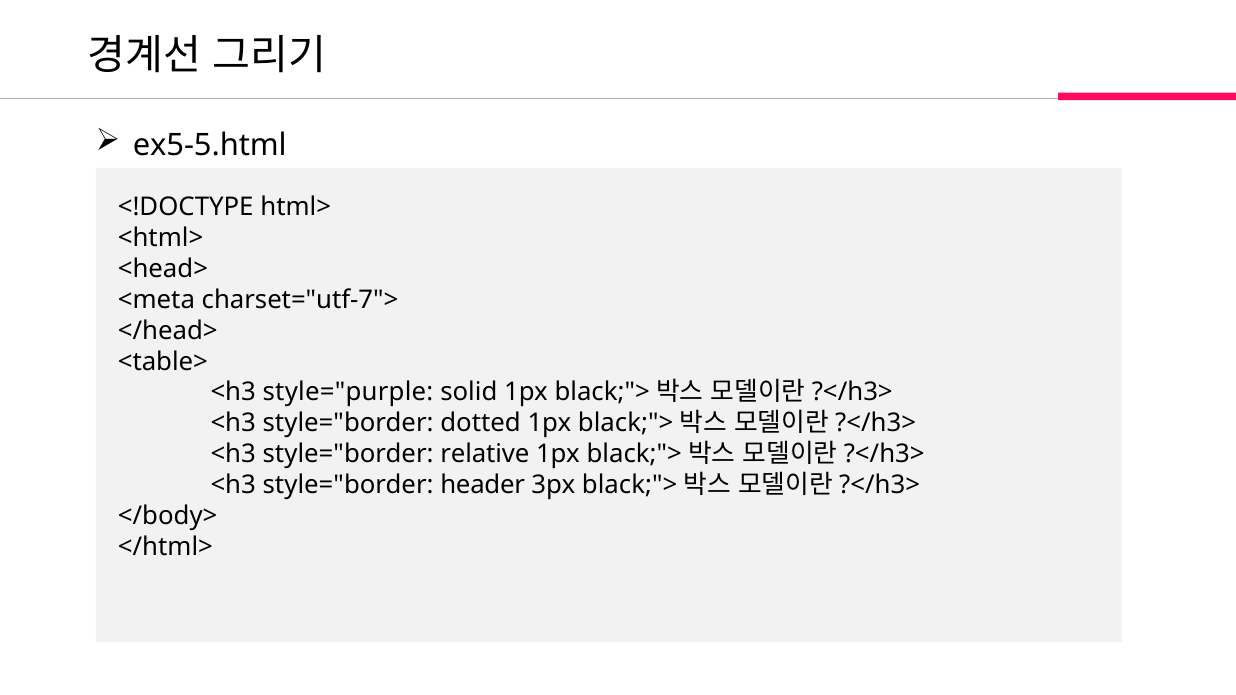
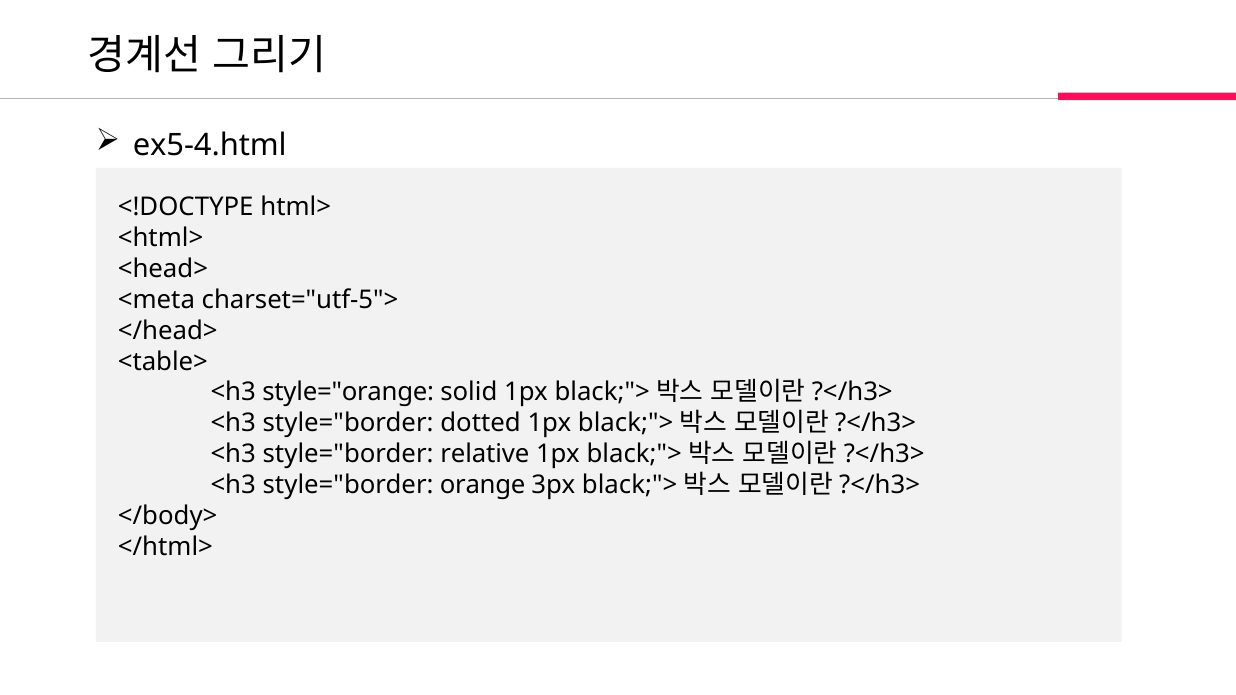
ex5-5.html: ex5-5.html -> ex5-4.html
charset="utf-7">: charset="utf-7"> -> charset="utf-5">
style="purple: style="purple -> style="orange
header: header -> orange
